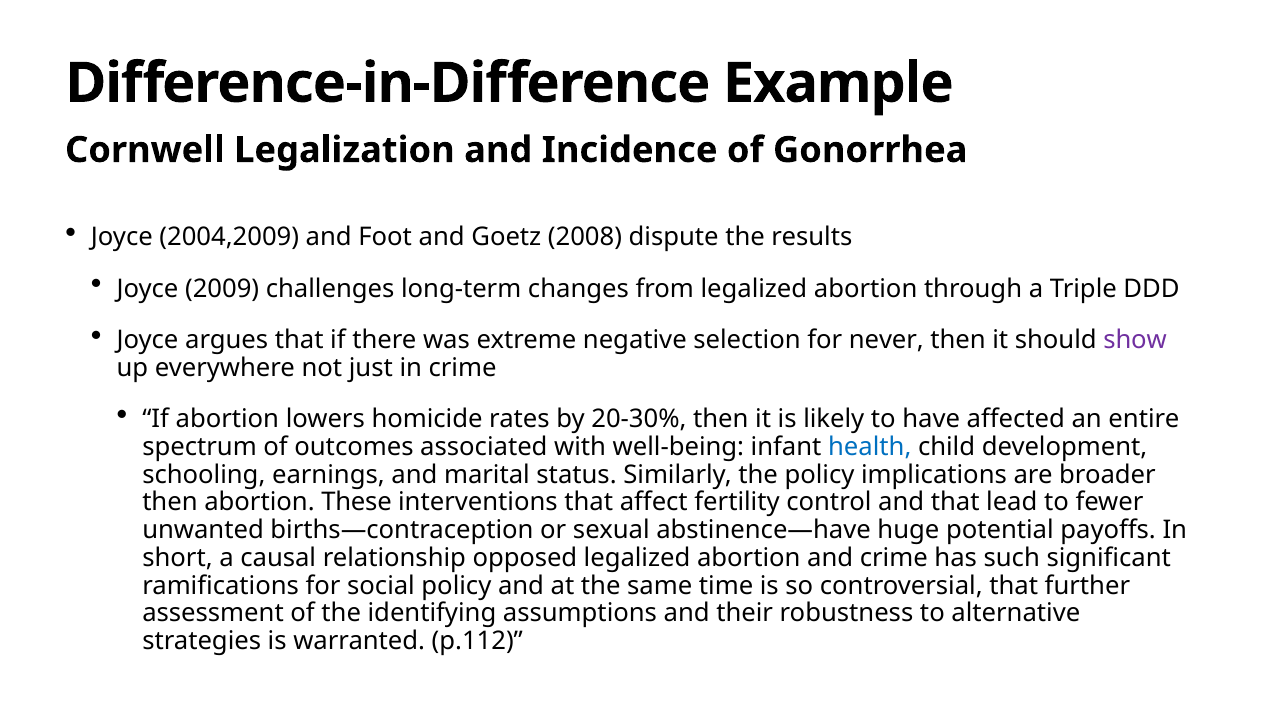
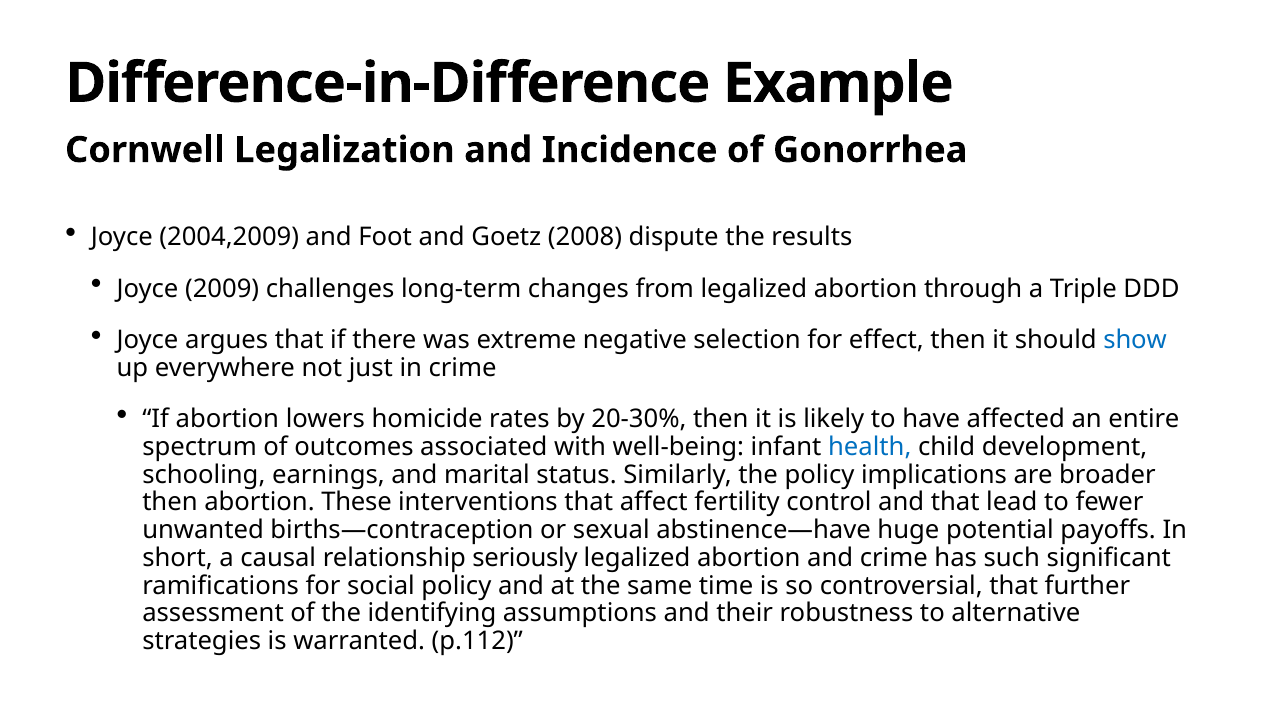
never: never -> effect
show colour: purple -> blue
opposed: opposed -> seriously
